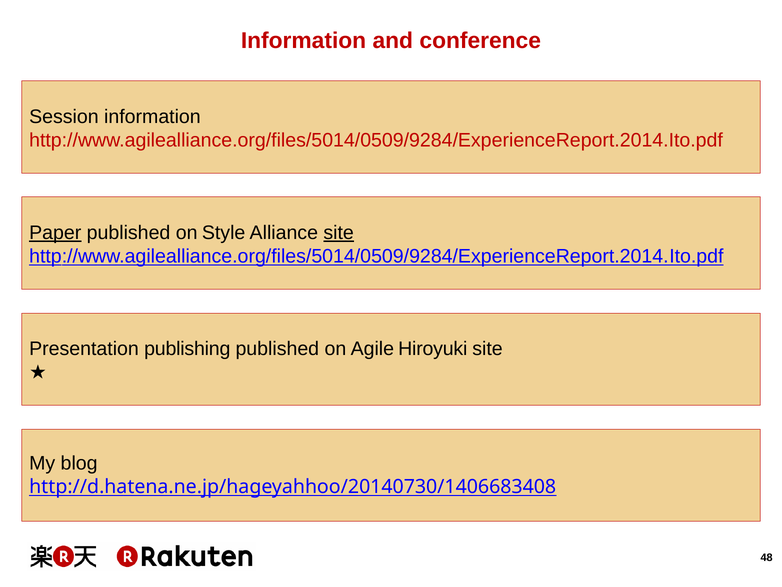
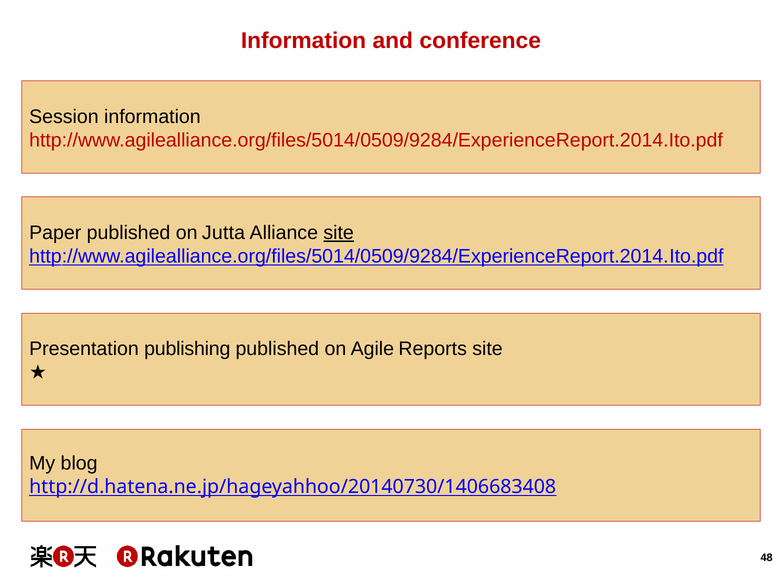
Paper underline: present -> none
Style: Style -> Jutta
Hiroyuki: Hiroyuki -> Reports
